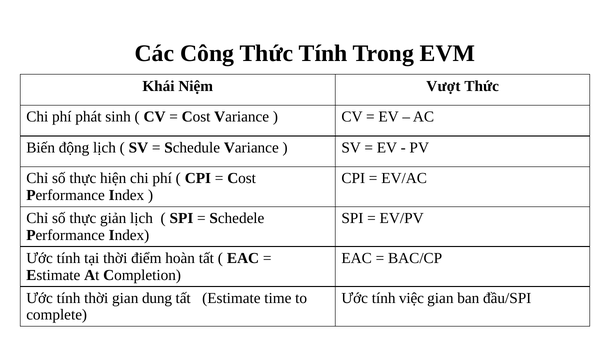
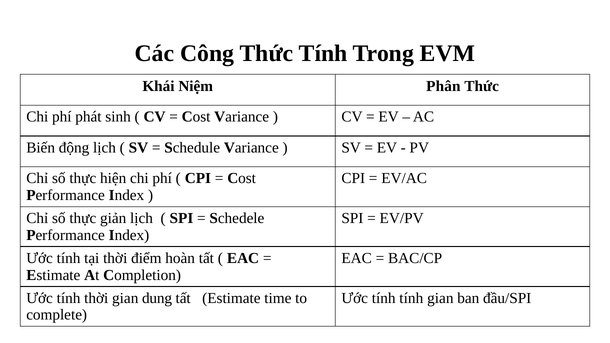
Vượt: Vượt -> Phân
tính việc: việc -> tính
